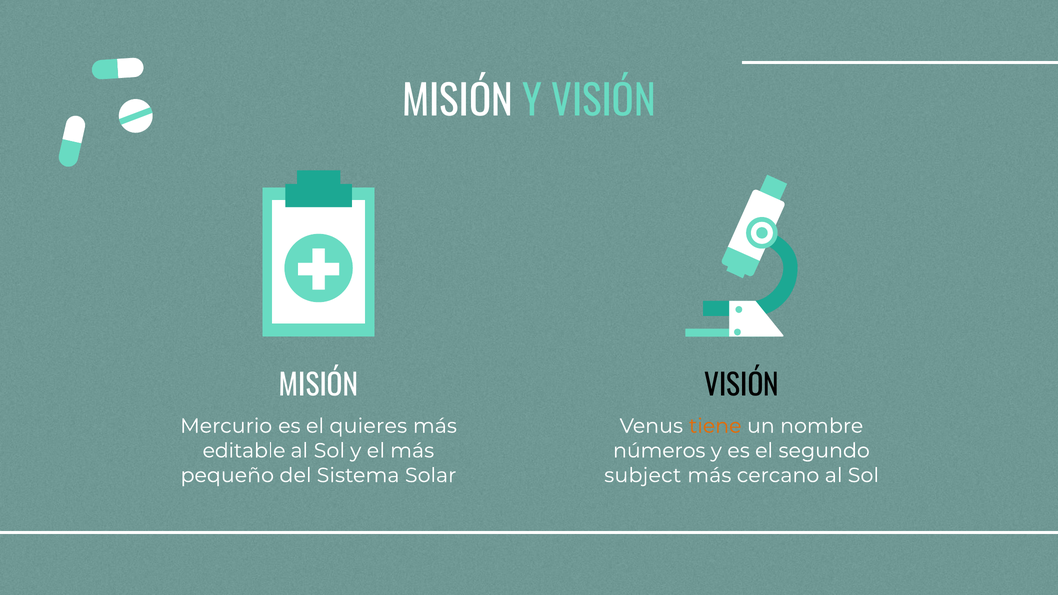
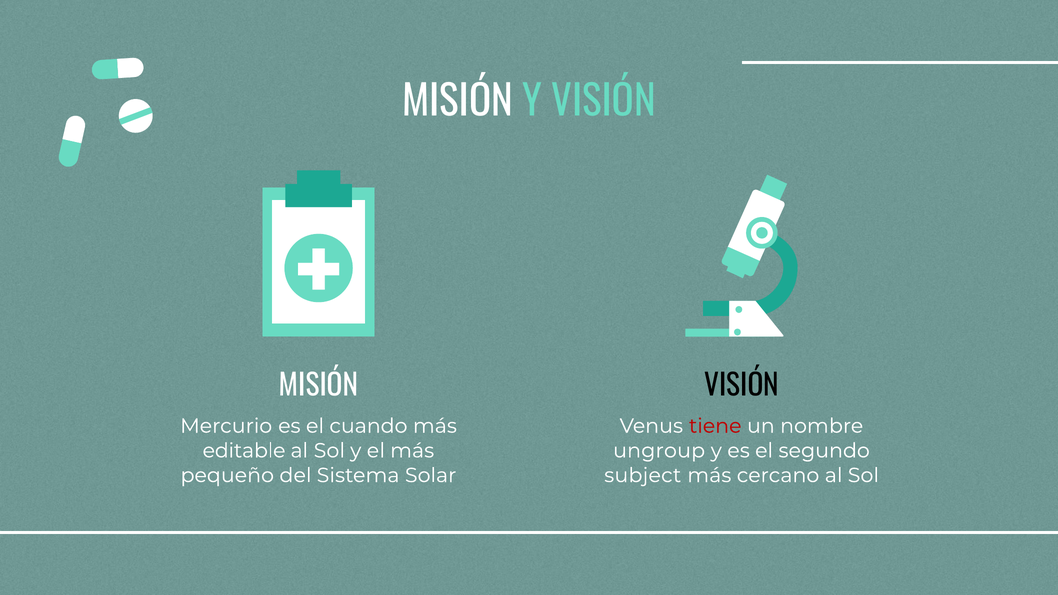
quieres: quieres -> cuando
tiene colour: orange -> red
números: números -> ungroup
